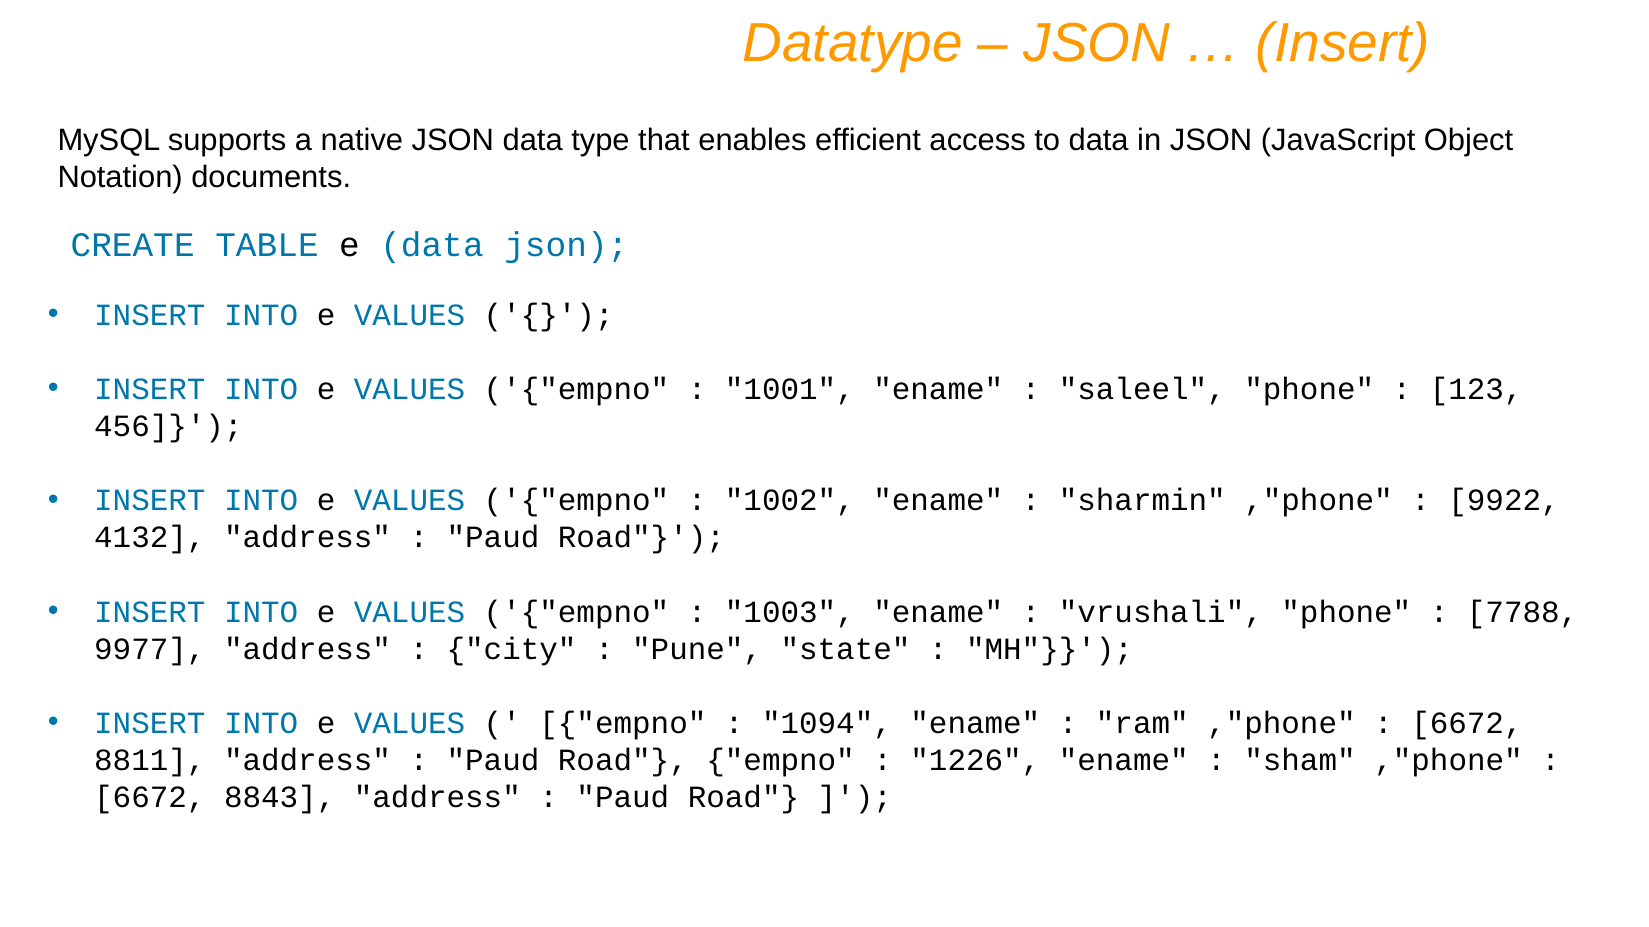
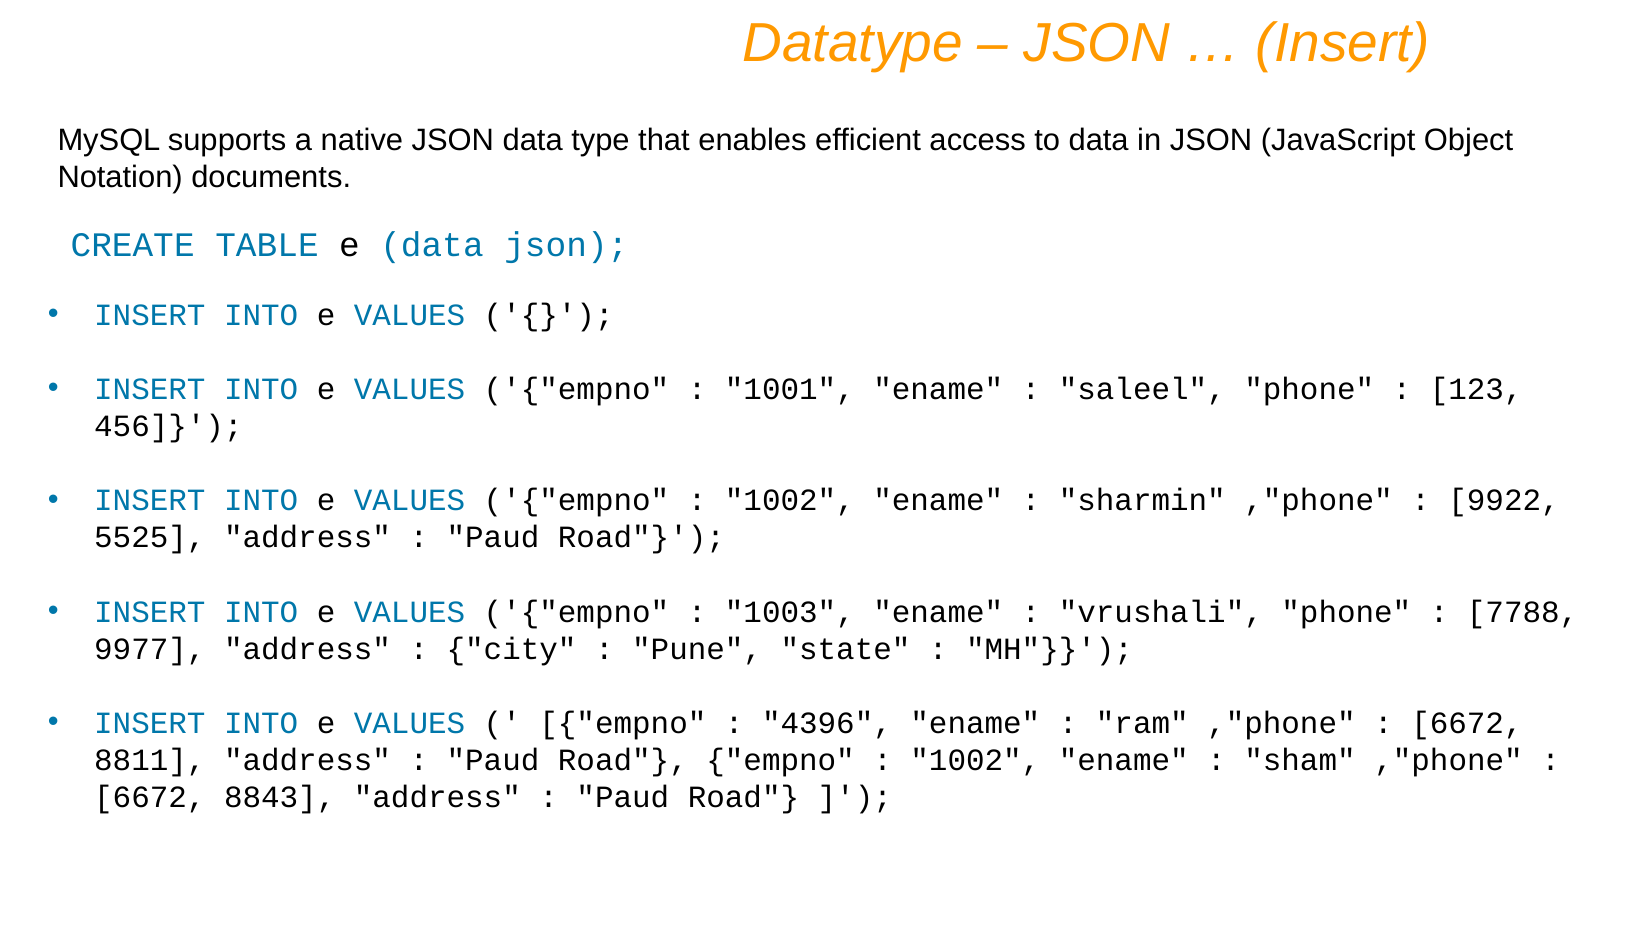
4132: 4132 -> 5525
1094: 1094 -> 4396
1226 at (975, 761): 1226 -> 1002
